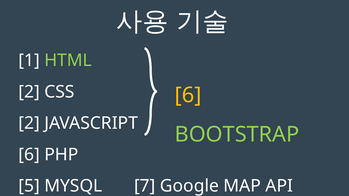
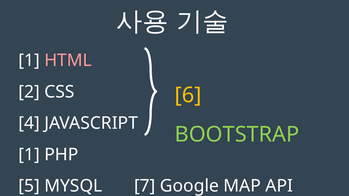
HTML colour: light green -> pink
2 at (29, 123): 2 -> 4
6 at (29, 155): 6 -> 1
